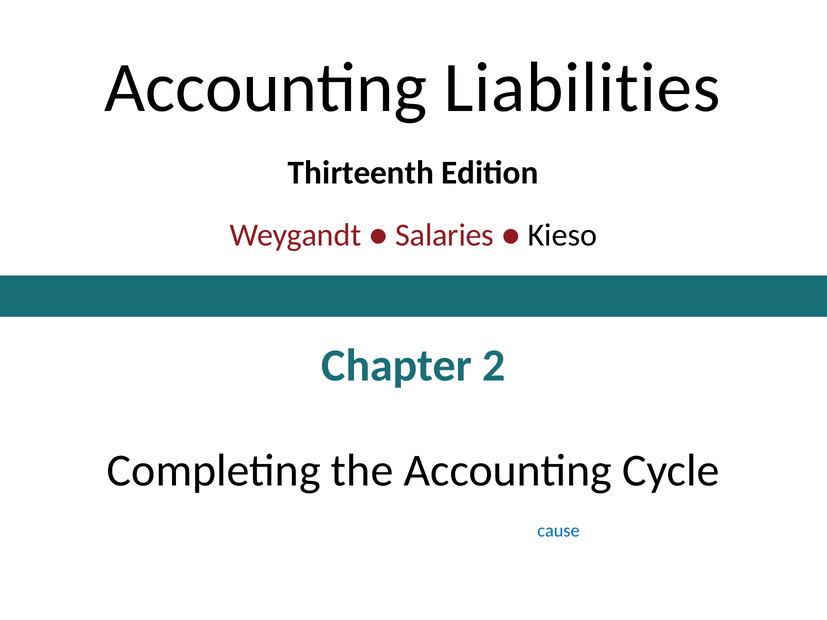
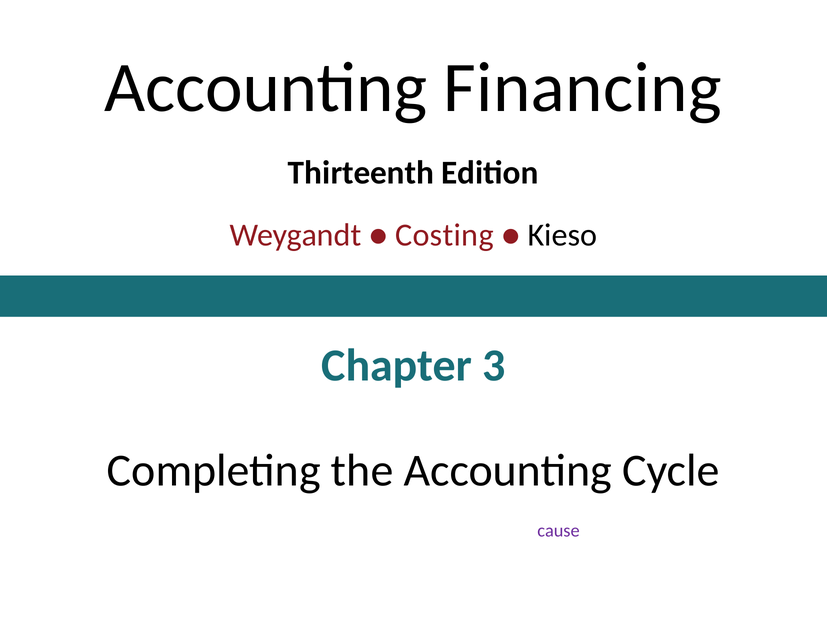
Liabilities: Liabilities -> Financing
Salaries: Salaries -> Costing
2: 2 -> 3
cause colour: blue -> purple
